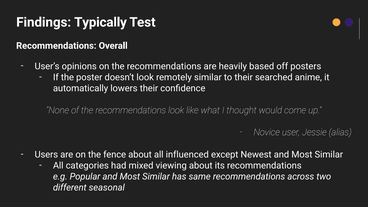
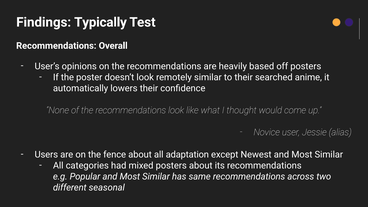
influenced: influenced -> adaptation
mixed viewing: viewing -> posters
